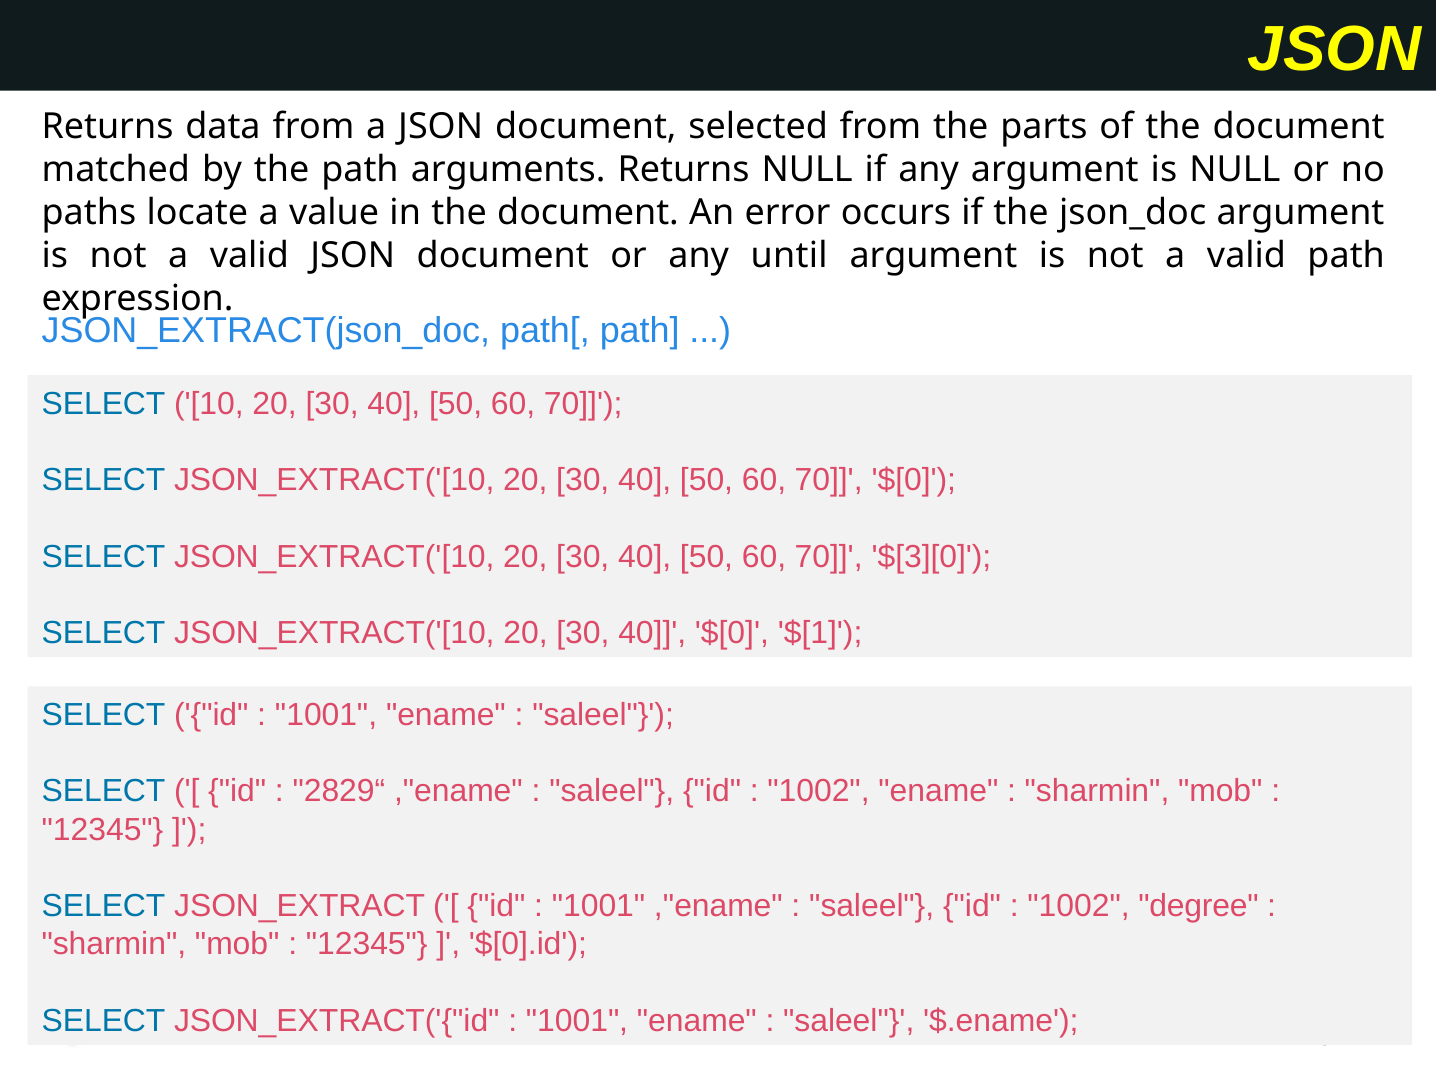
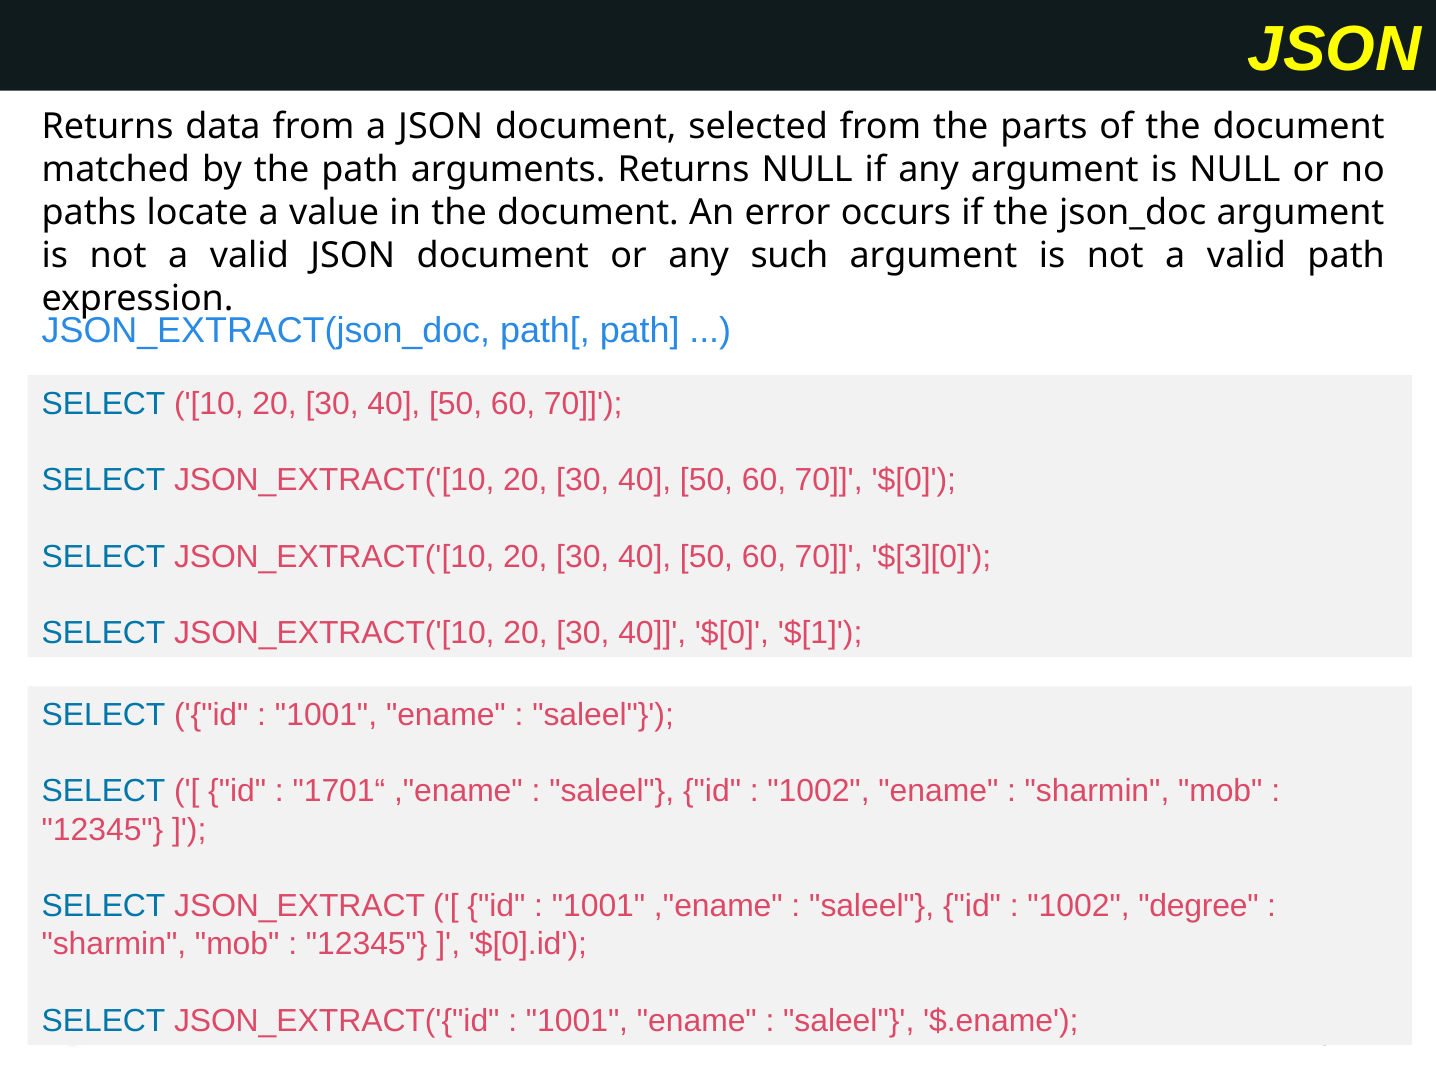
until: until -> such
2829“: 2829“ -> 1701“
